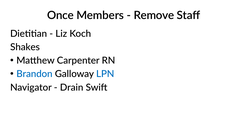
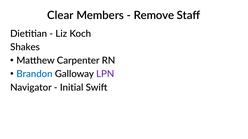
Once: Once -> Clear
LPN colour: blue -> purple
Drain: Drain -> Initial
